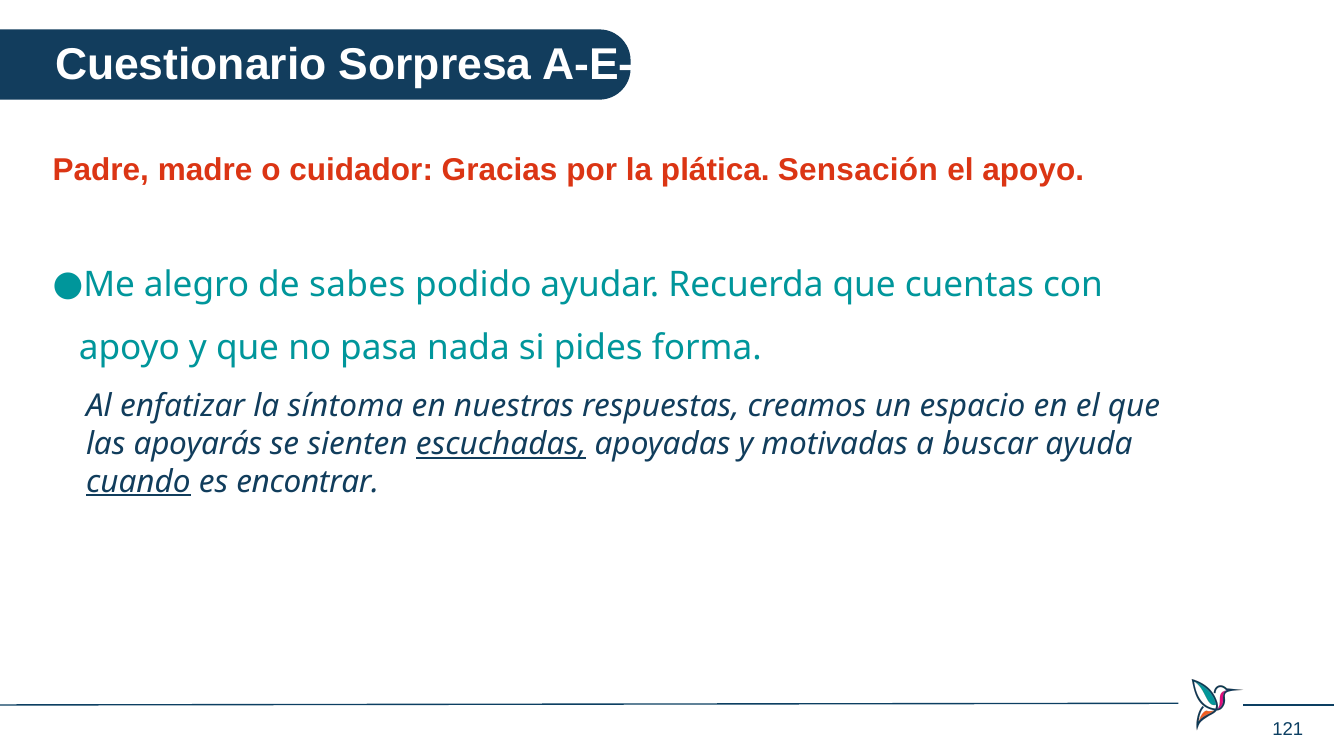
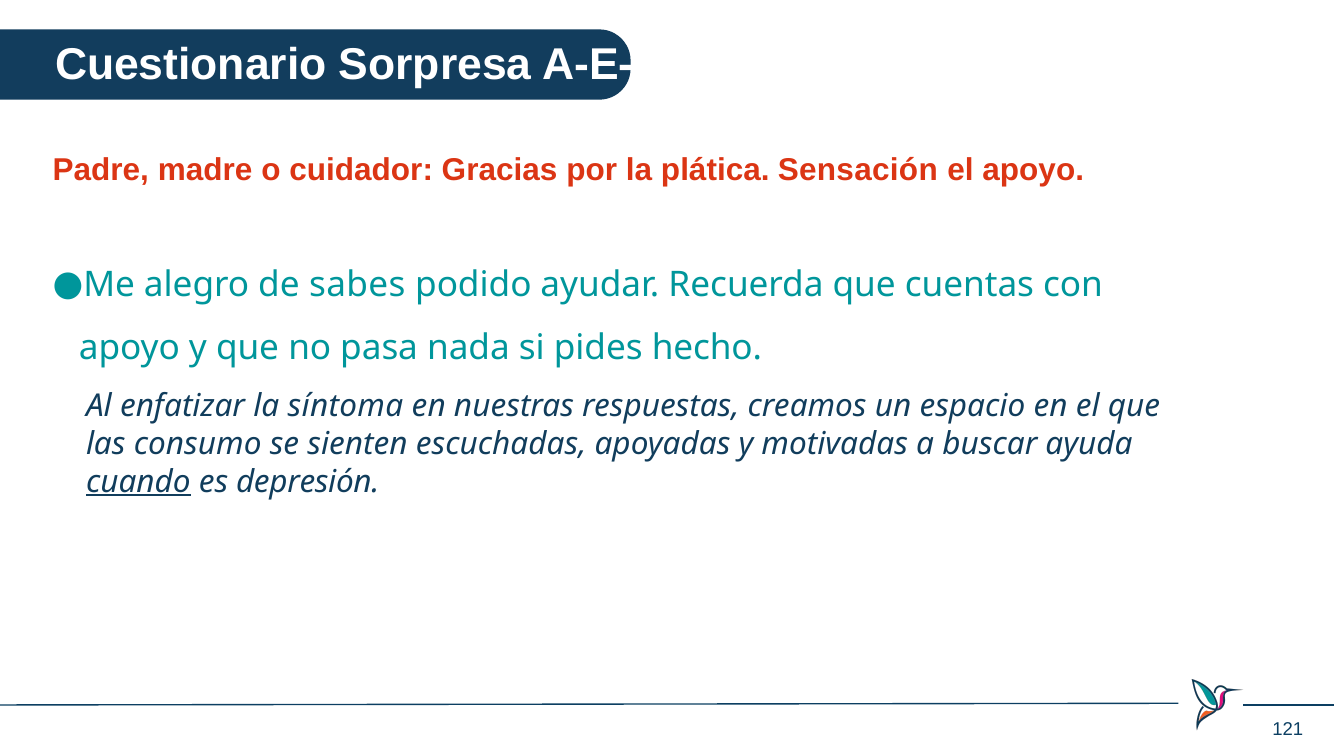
forma: forma -> hecho
apoyarás: apoyarás -> consumo
escuchadas underline: present -> none
encontrar: encontrar -> depresión
